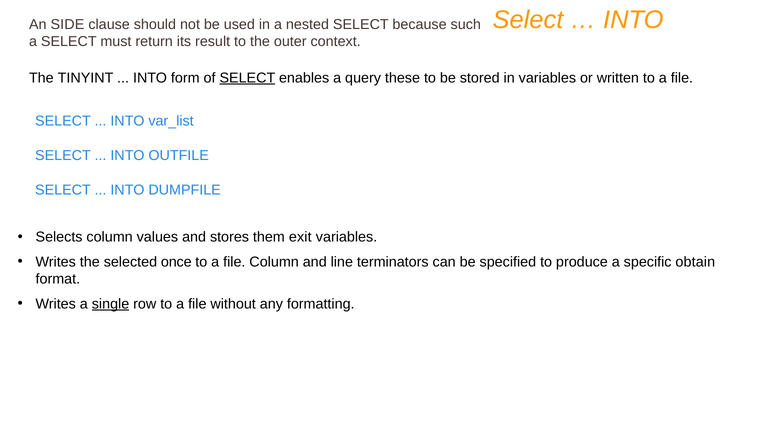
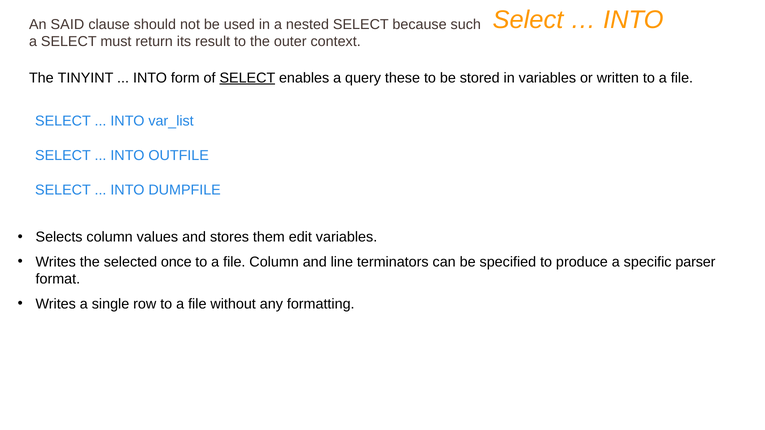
SIDE: SIDE -> SAID
exit: exit -> edit
obtain: obtain -> parser
single underline: present -> none
